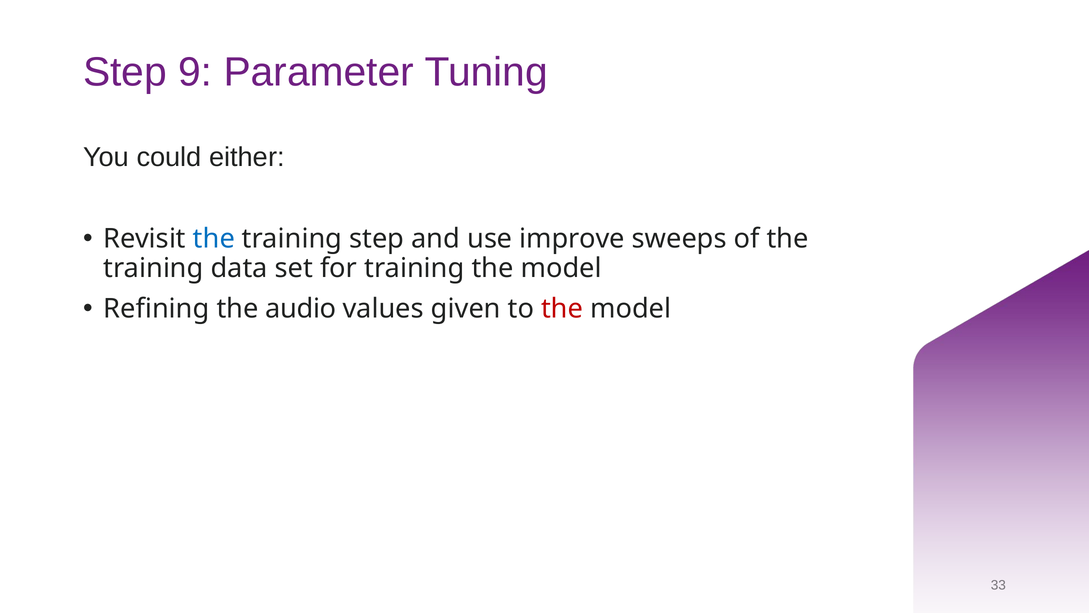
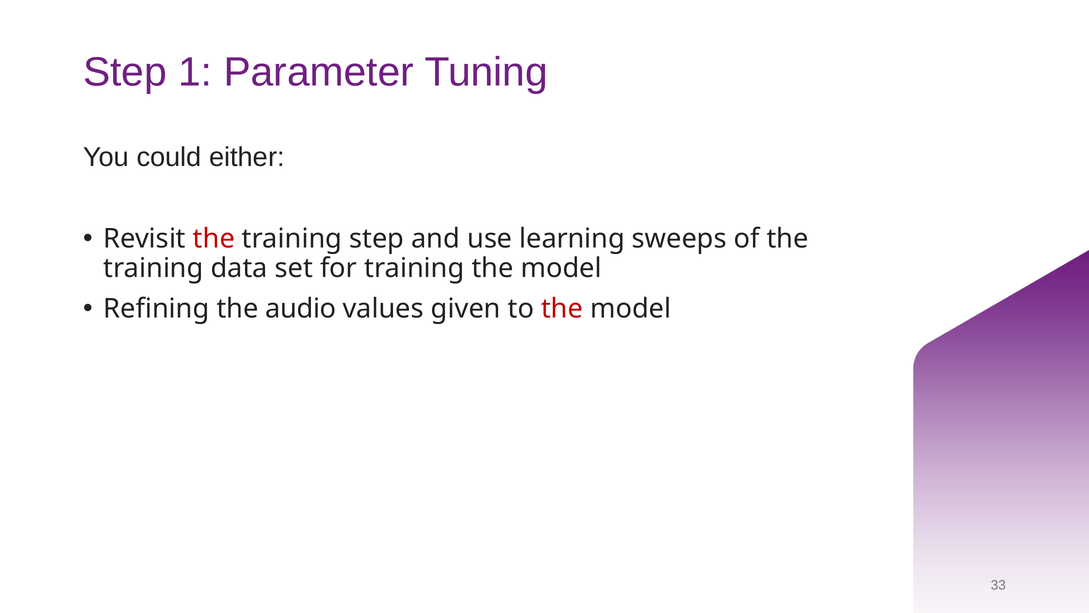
9: 9 -> 1
the at (214, 238) colour: blue -> red
improve: improve -> learning
